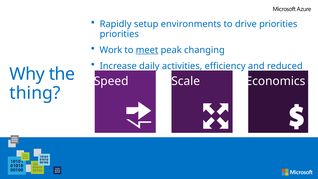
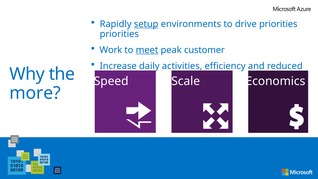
setup underline: none -> present
changing: changing -> customer
thing: thing -> more
